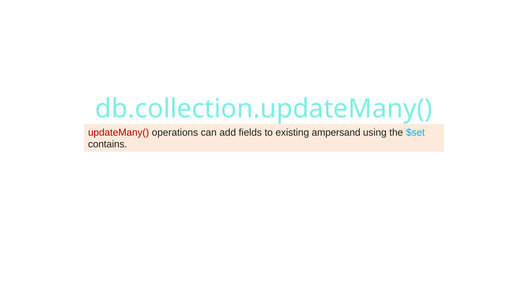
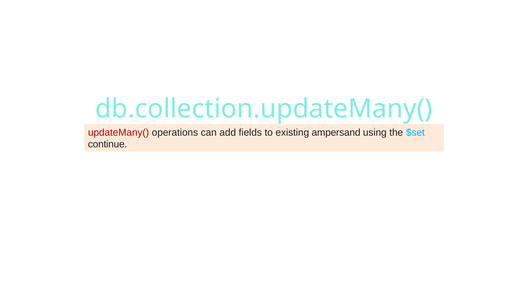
contains: contains -> continue
